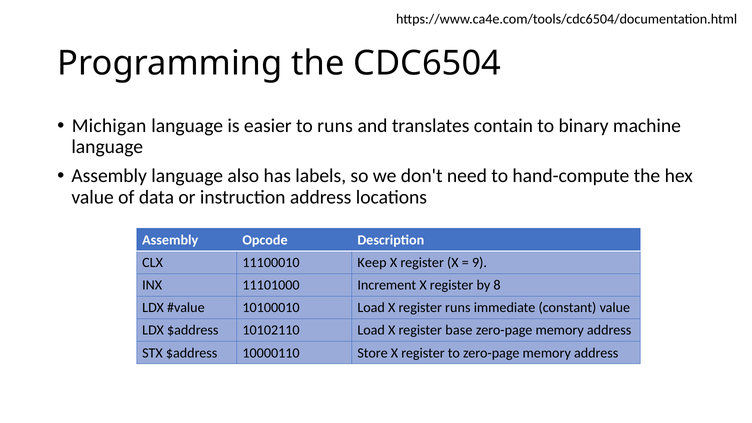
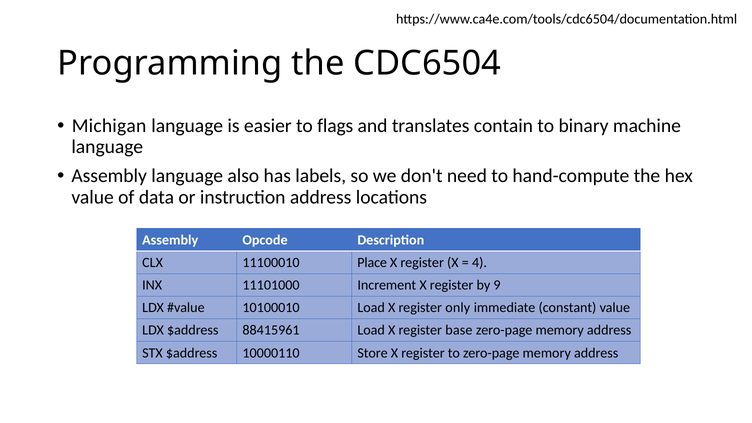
to runs: runs -> flags
Keep: Keep -> Place
9: 9 -> 4
8: 8 -> 9
register runs: runs -> only
10102110: 10102110 -> 88415961
